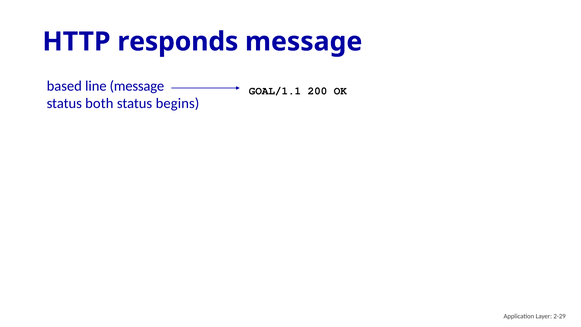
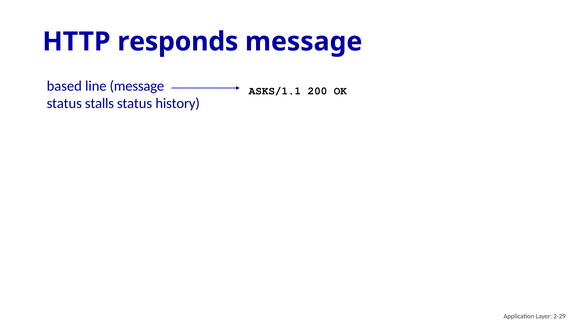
GOAL/1.1: GOAL/1.1 -> ASKS/1.1
both: both -> stalls
begins: begins -> history
